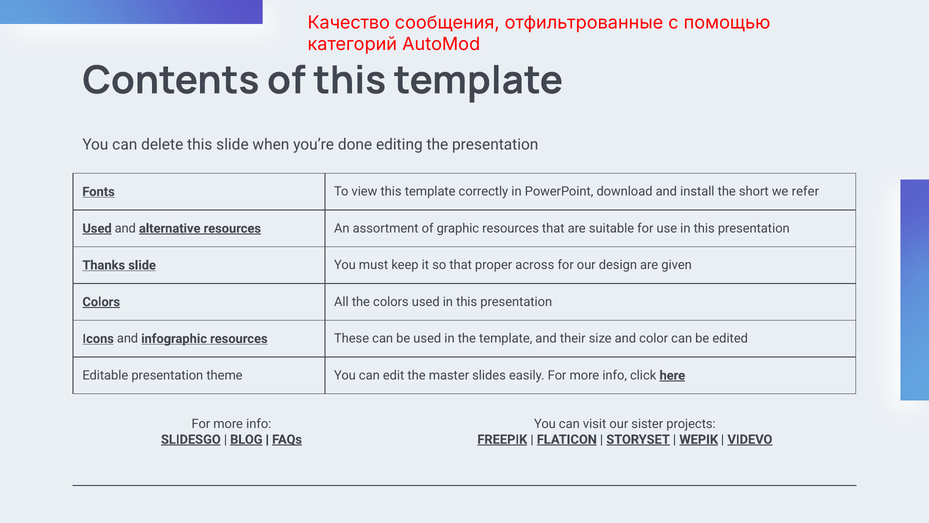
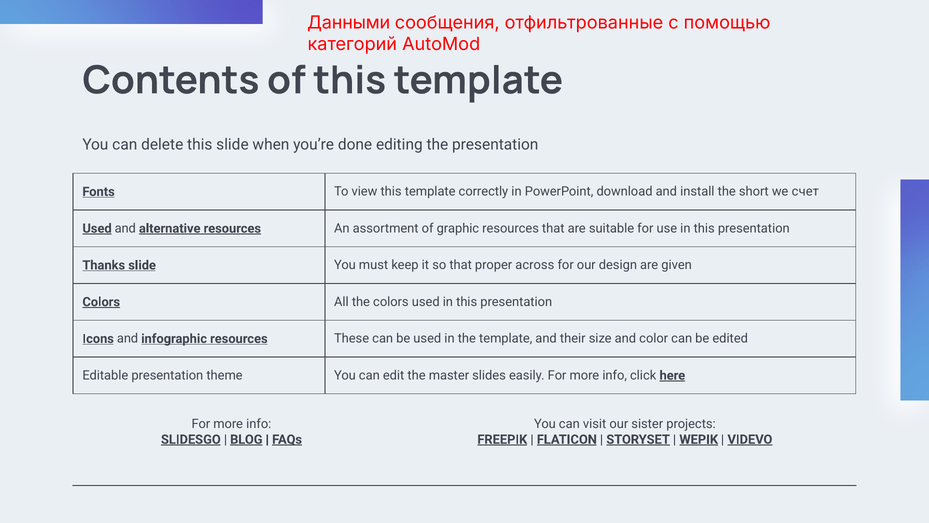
Качество: Качество -> Данными
refer: refer -> счет
